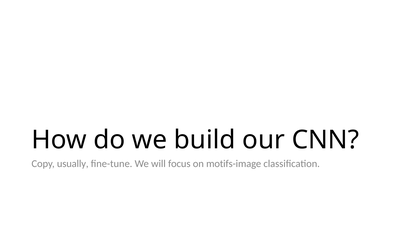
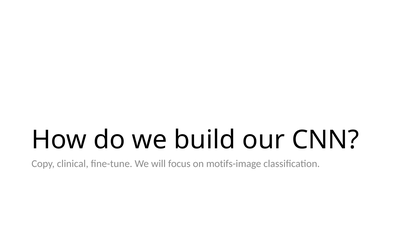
usually: usually -> clinical
